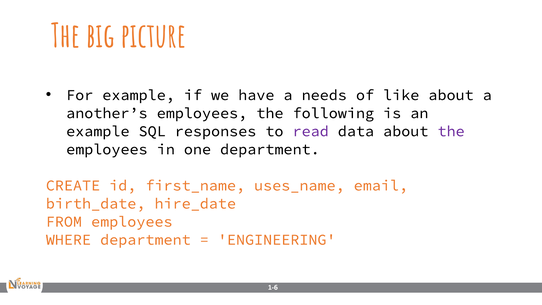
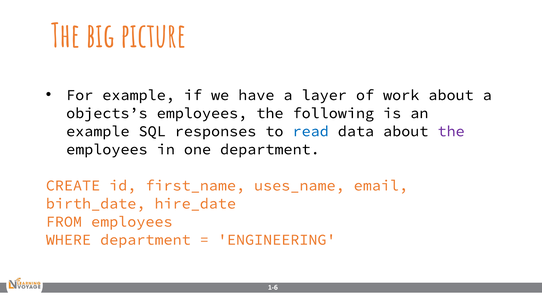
needs: needs -> layer
like: like -> work
another’s: another’s -> objects’s
read colour: purple -> blue
